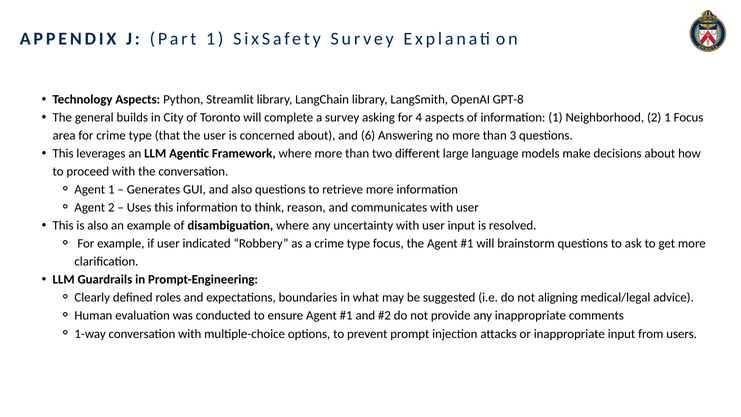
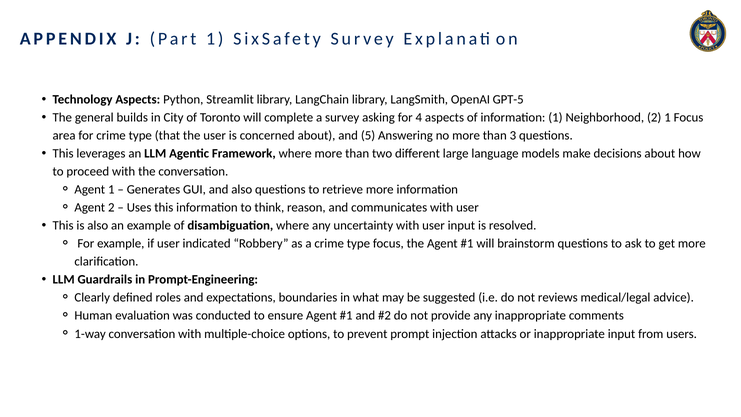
GPT-8: GPT-8 -> GPT-5
6: 6 -> 5
aligning: aligning -> reviews
